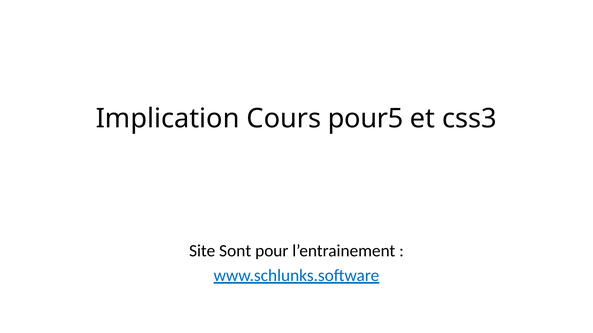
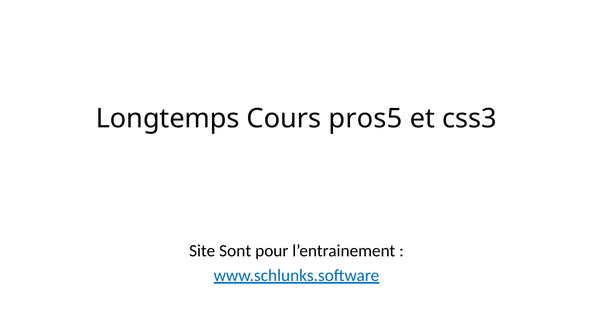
Implication: Implication -> Longtemps
pour5: pour5 -> pros5
